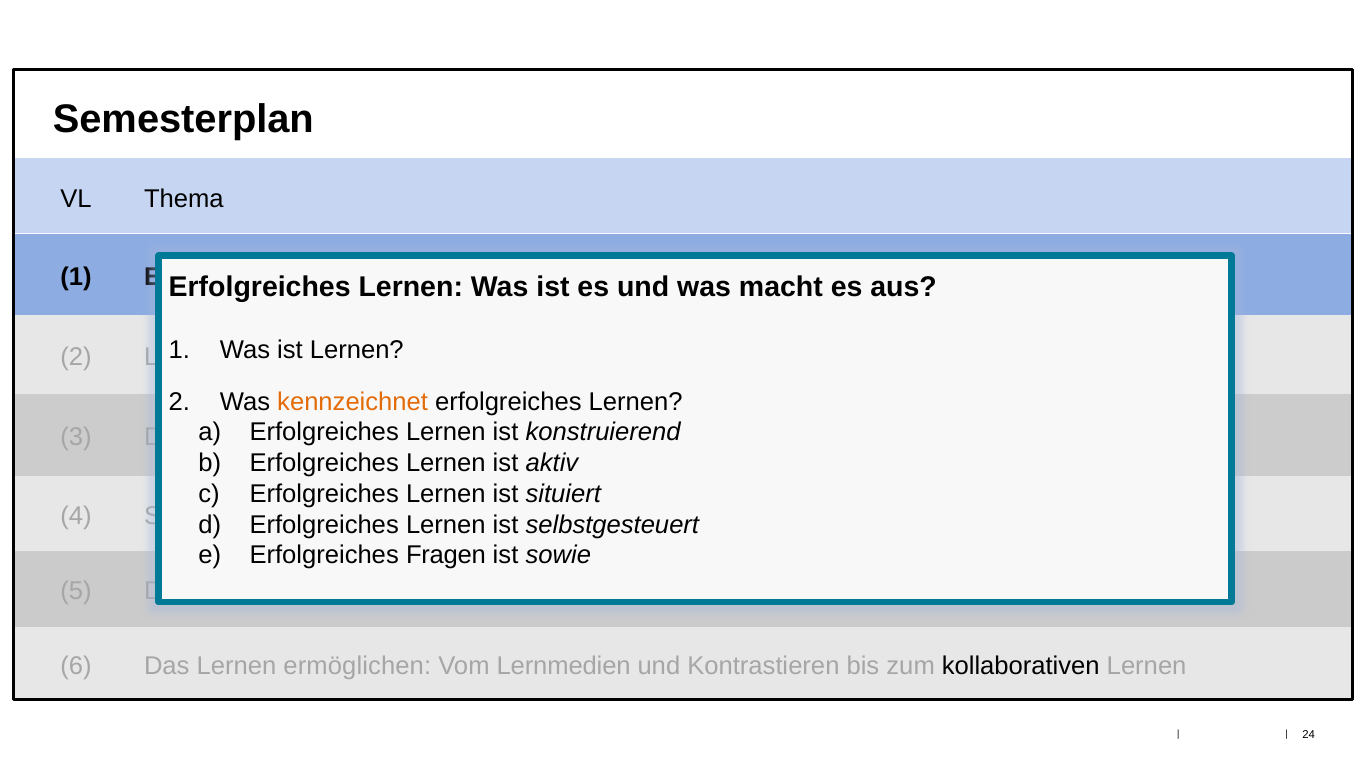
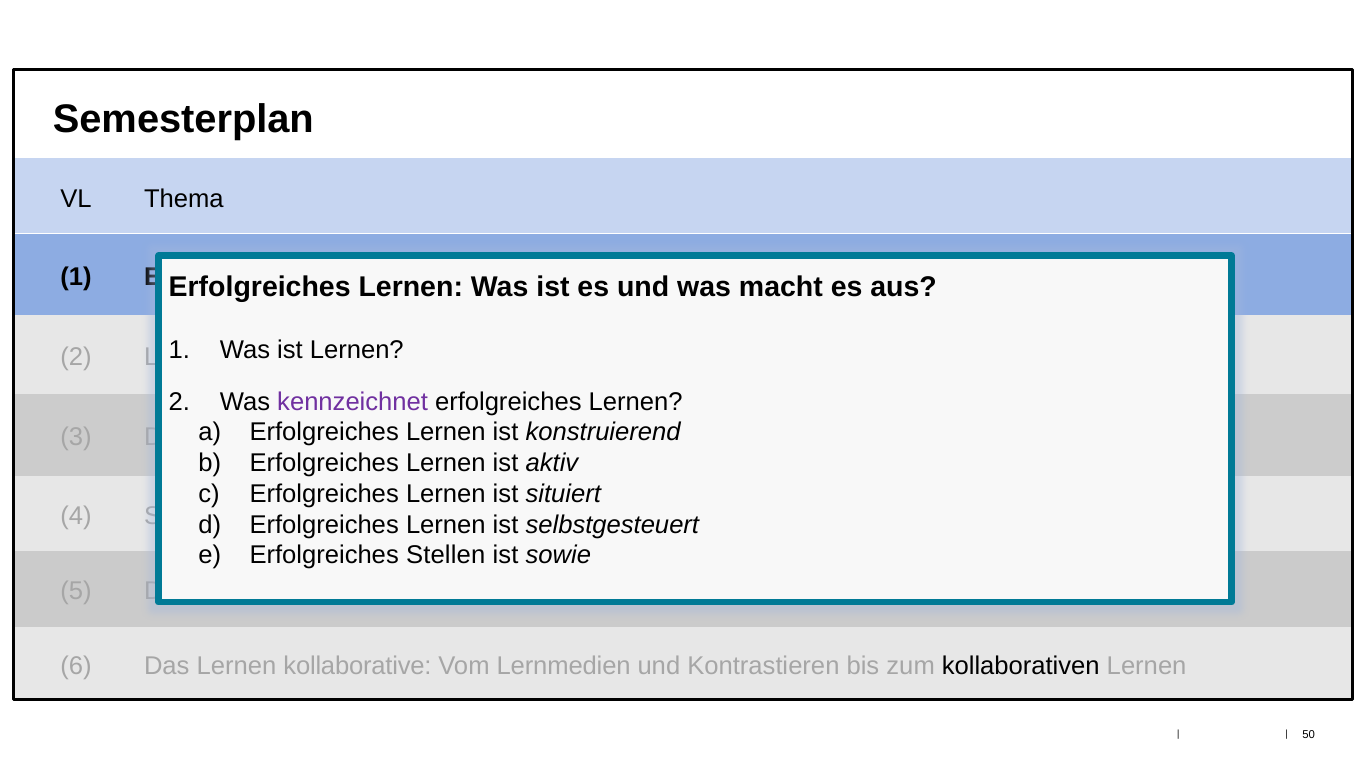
kennzeichnet colour: orange -> purple
Fragen: Fragen -> Stellen
ermöglichen: ermöglichen -> kollaborative
24: 24 -> 50
